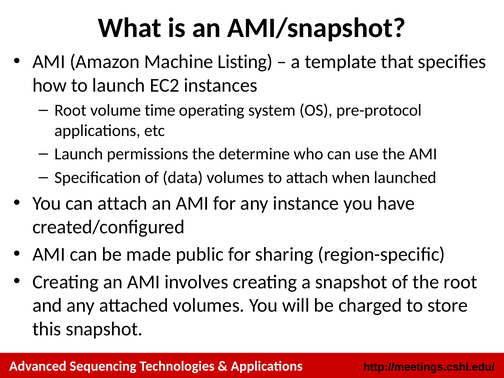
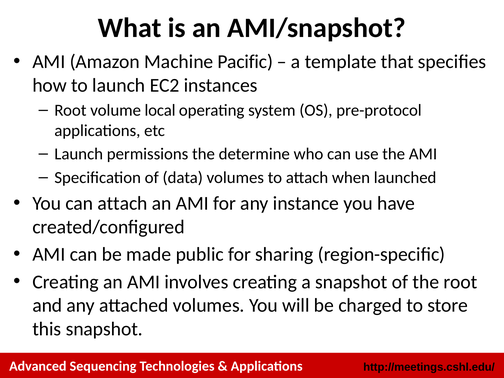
Listing: Listing -> Pacific
time: time -> local
